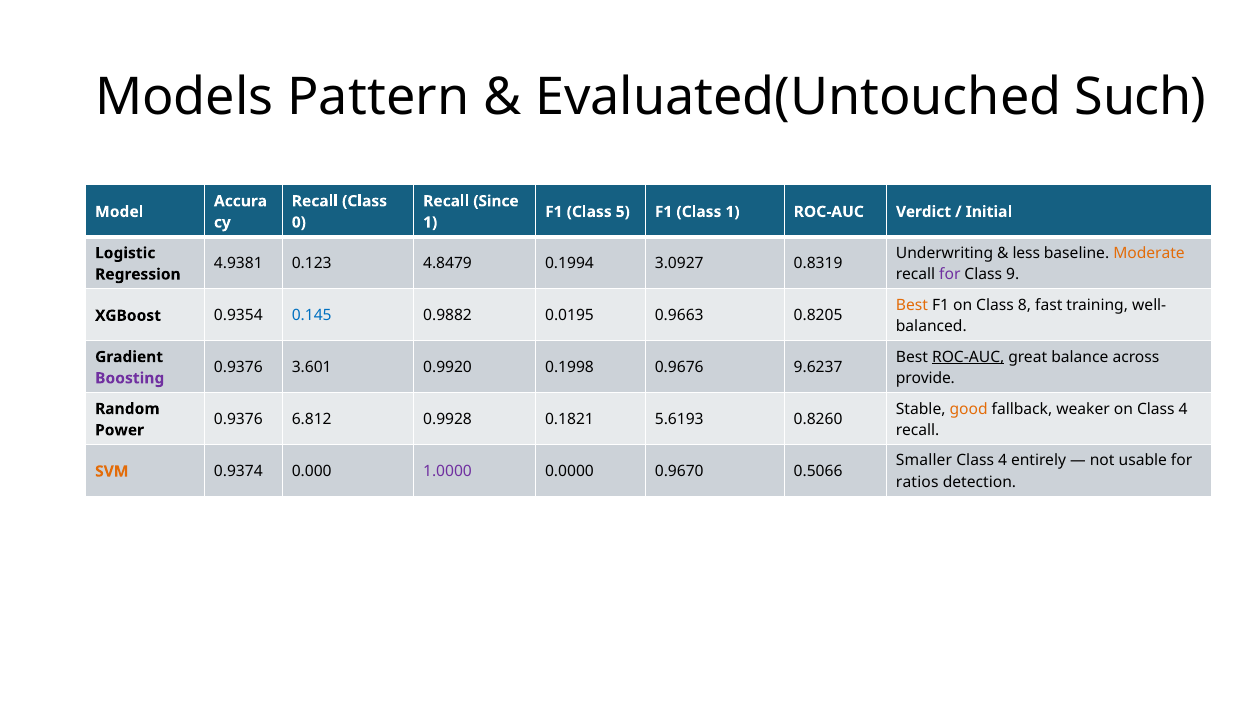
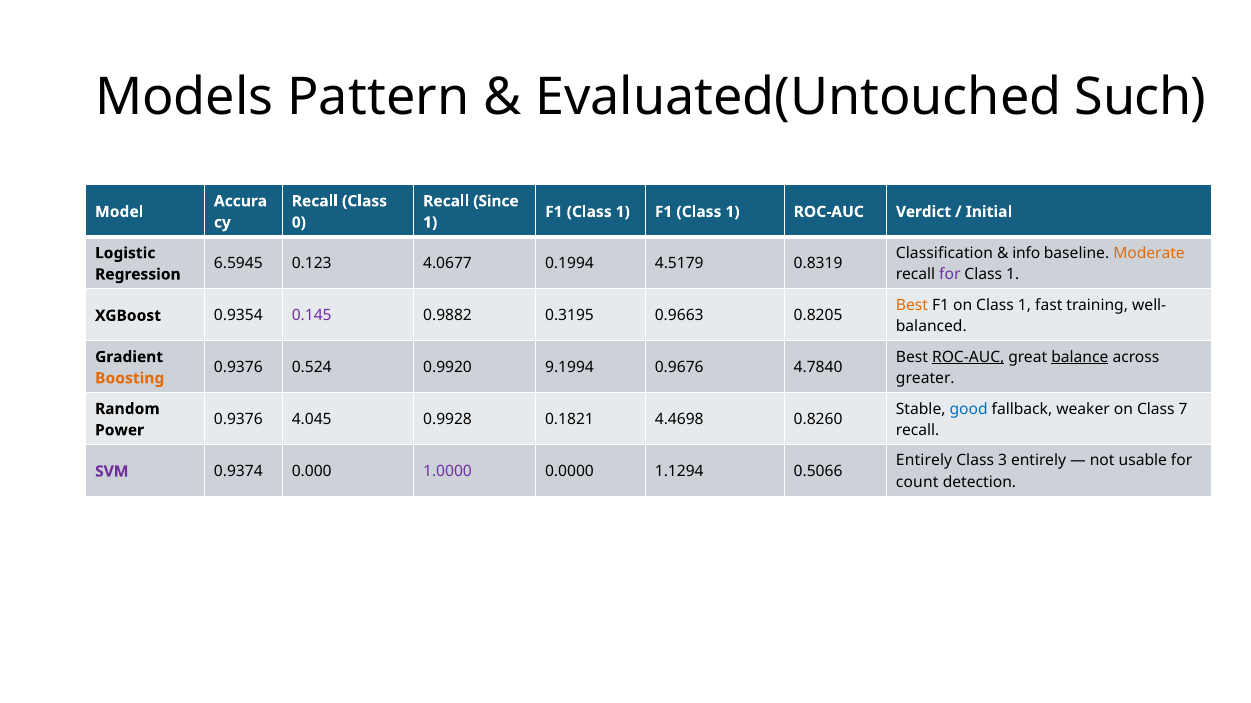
5 at (623, 212): 5 -> 1
Underwriting: Underwriting -> Classification
less: less -> info
4.9381: 4.9381 -> 6.5945
4.8479: 4.8479 -> 4.0677
3.0927: 3.0927 -> 4.5179
9 at (1013, 275): 9 -> 1
on Class 8: 8 -> 1
0.145 colour: blue -> purple
0.0195: 0.0195 -> 0.3195
balance underline: none -> present
3.601: 3.601 -> 0.524
0.1998: 0.1998 -> 9.1994
9.6237: 9.6237 -> 4.7840
provide: provide -> greater
Boosting colour: purple -> orange
good colour: orange -> blue
on Class 4: 4 -> 7
6.812: 6.812 -> 4.045
5.6193: 5.6193 -> 4.4698
Smaller at (924, 461): Smaller -> Entirely
4 at (1003, 461): 4 -> 3
SVM colour: orange -> purple
0.9670: 0.9670 -> 1.1294
ratios: ratios -> count
